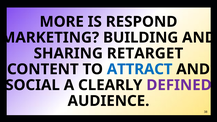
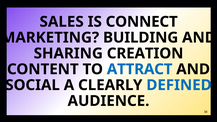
MORE: MORE -> SALES
RESPOND: RESPOND -> CONNECT
RETARGET: RETARGET -> CREATION
DEFINED colour: purple -> blue
